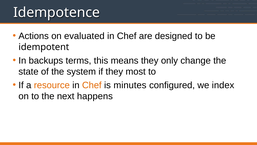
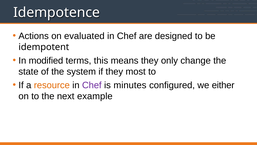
backups: backups -> modified
Chef at (92, 85) colour: orange -> purple
index: index -> either
happens: happens -> example
